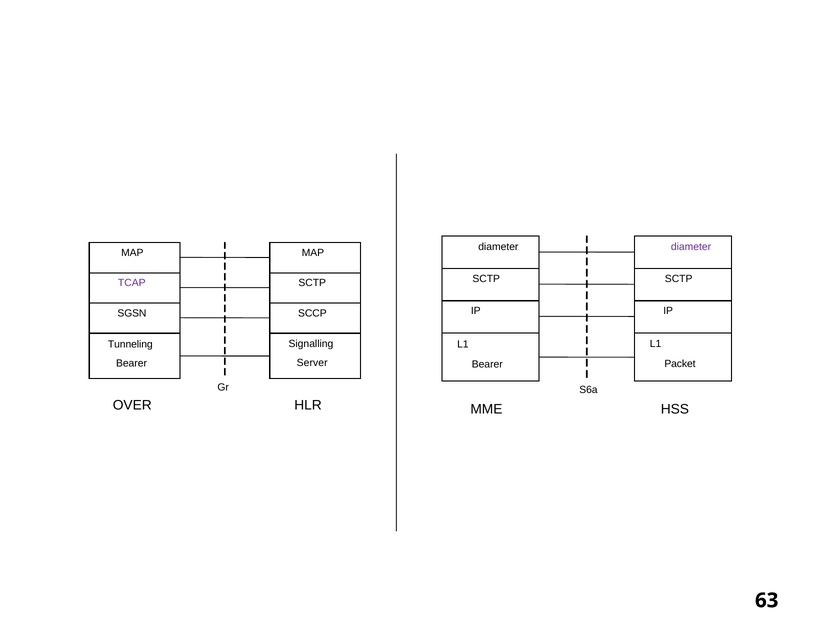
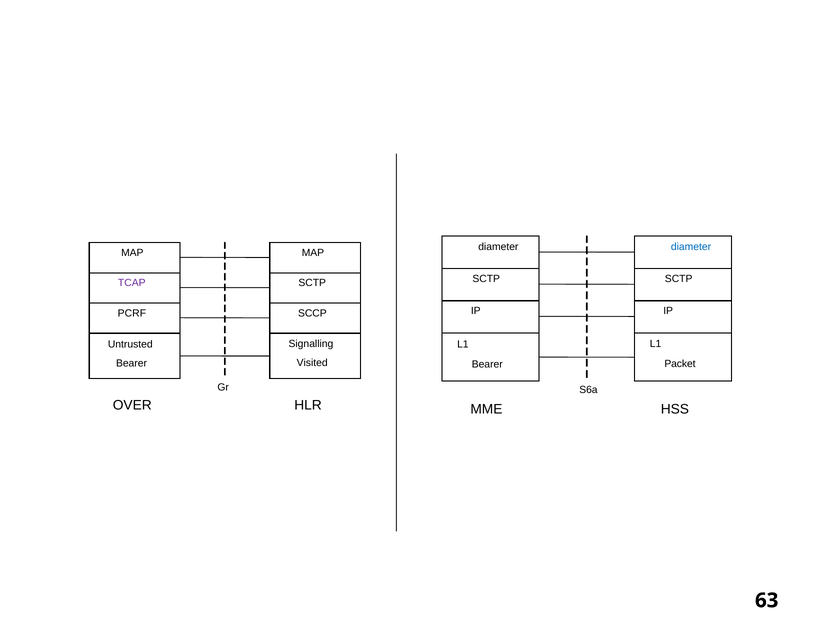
diameter at (691, 247) colour: purple -> blue
SGSN: SGSN -> PCRF
Tunneling: Tunneling -> Untrusted
Server: Server -> Visited
